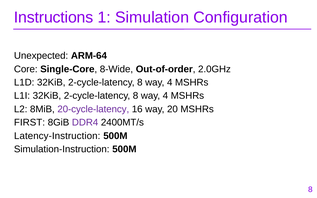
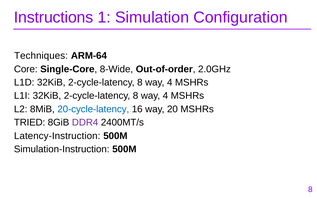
Unexpected: Unexpected -> Techniques
20-cycle-latency colour: purple -> blue
FIRST: FIRST -> TRIED
